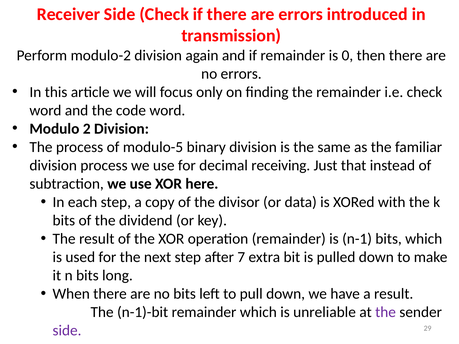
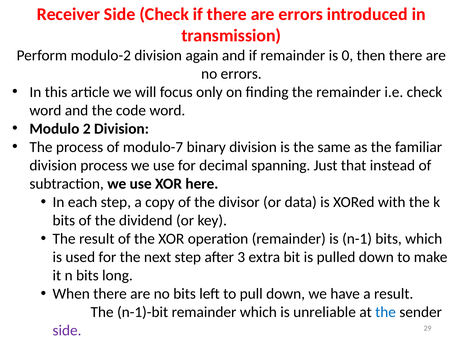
modulo-5: modulo-5 -> modulo-7
receiving: receiving -> spanning
7: 7 -> 3
the at (386, 312) colour: purple -> blue
